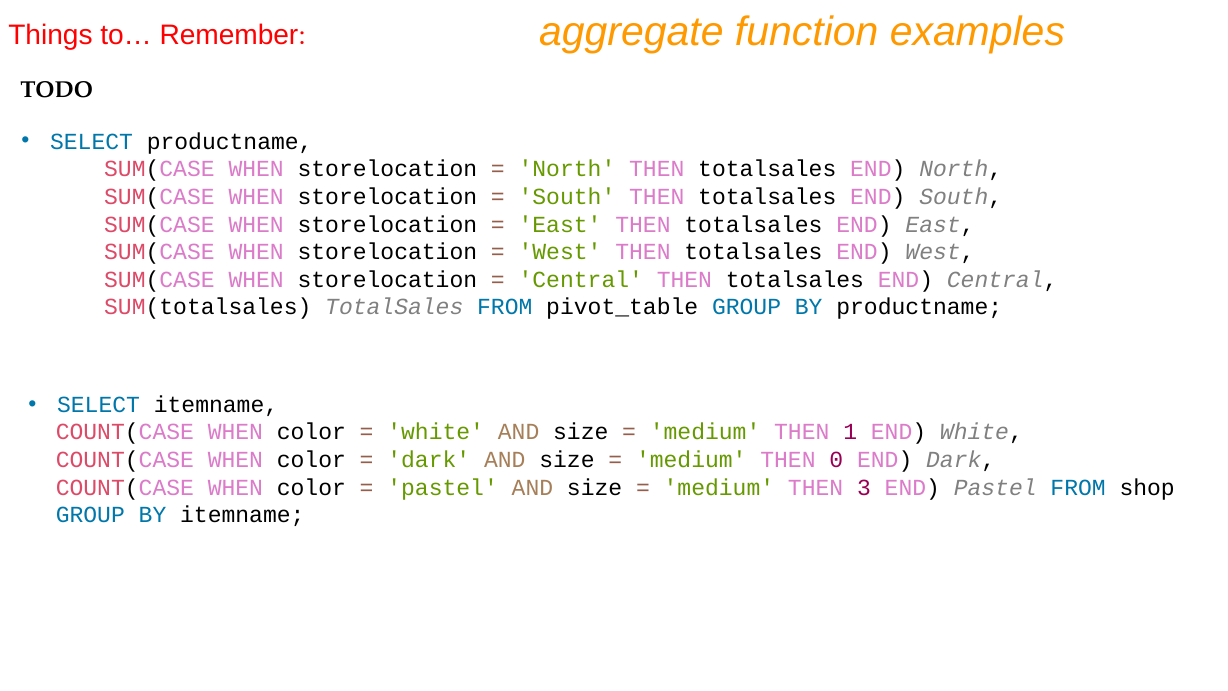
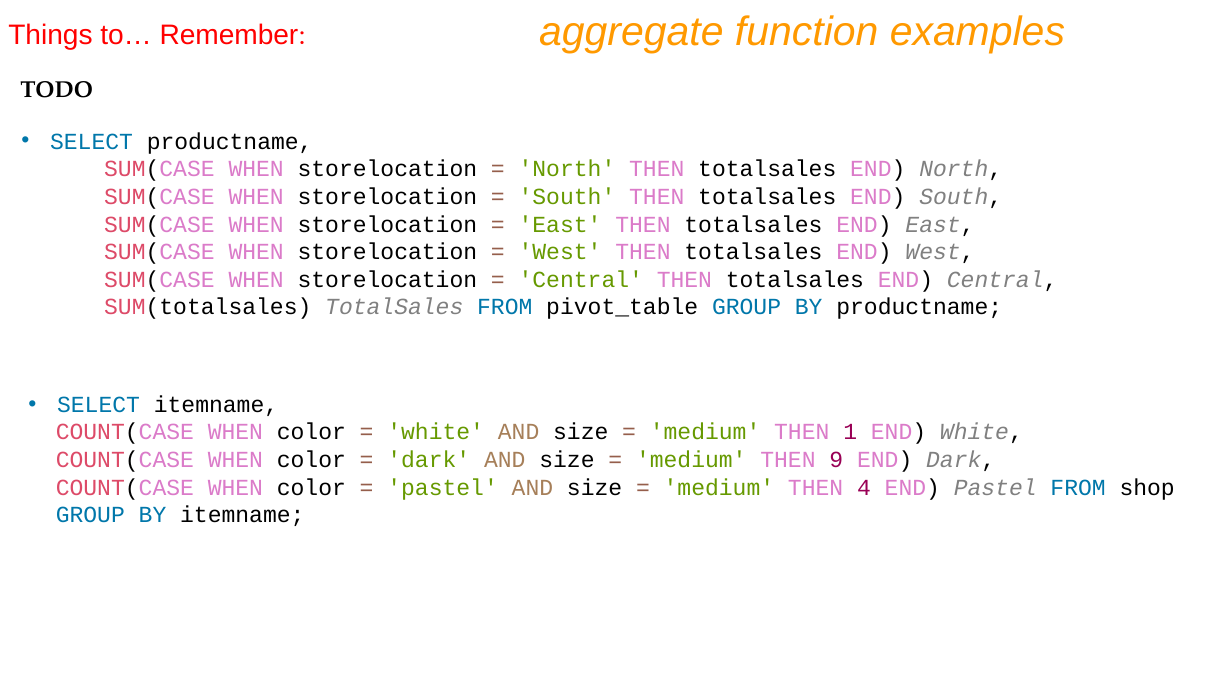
0: 0 -> 9
3: 3 -> 4
